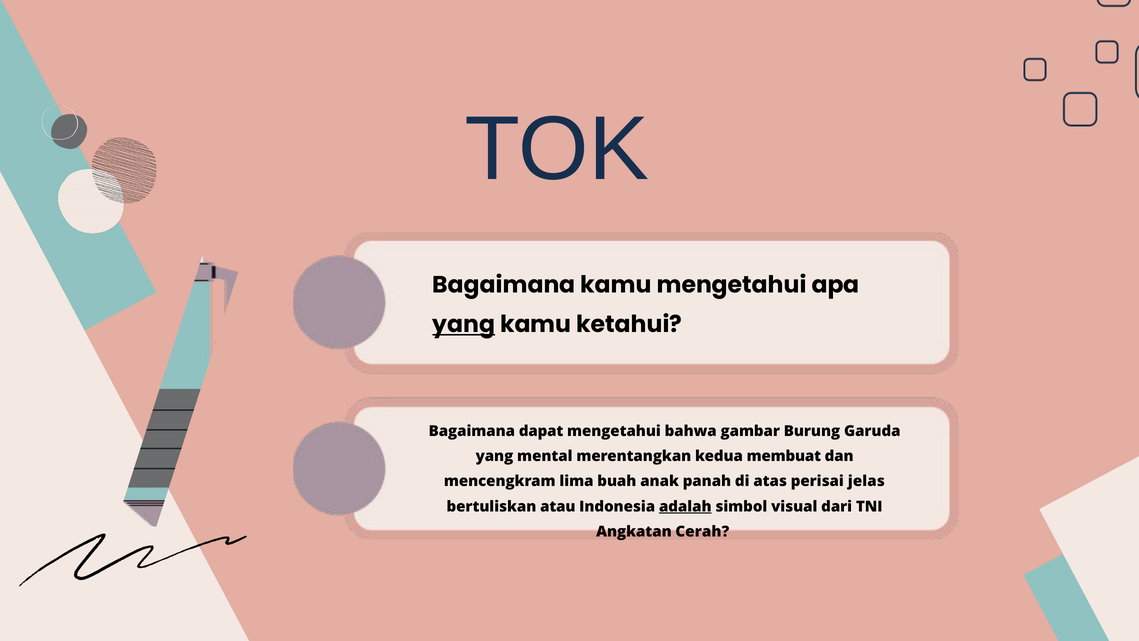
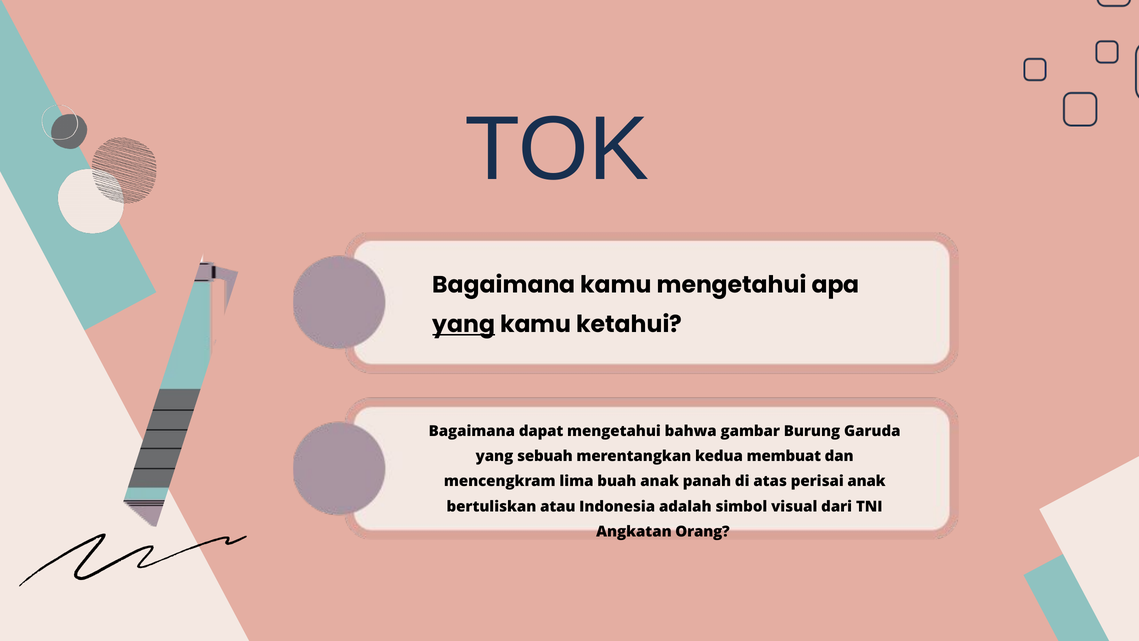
mental: mental -> sebuah
perisai jelas: jelas -> anak
adalah underline: present -> none
Cerah: Cerah -> Orang
